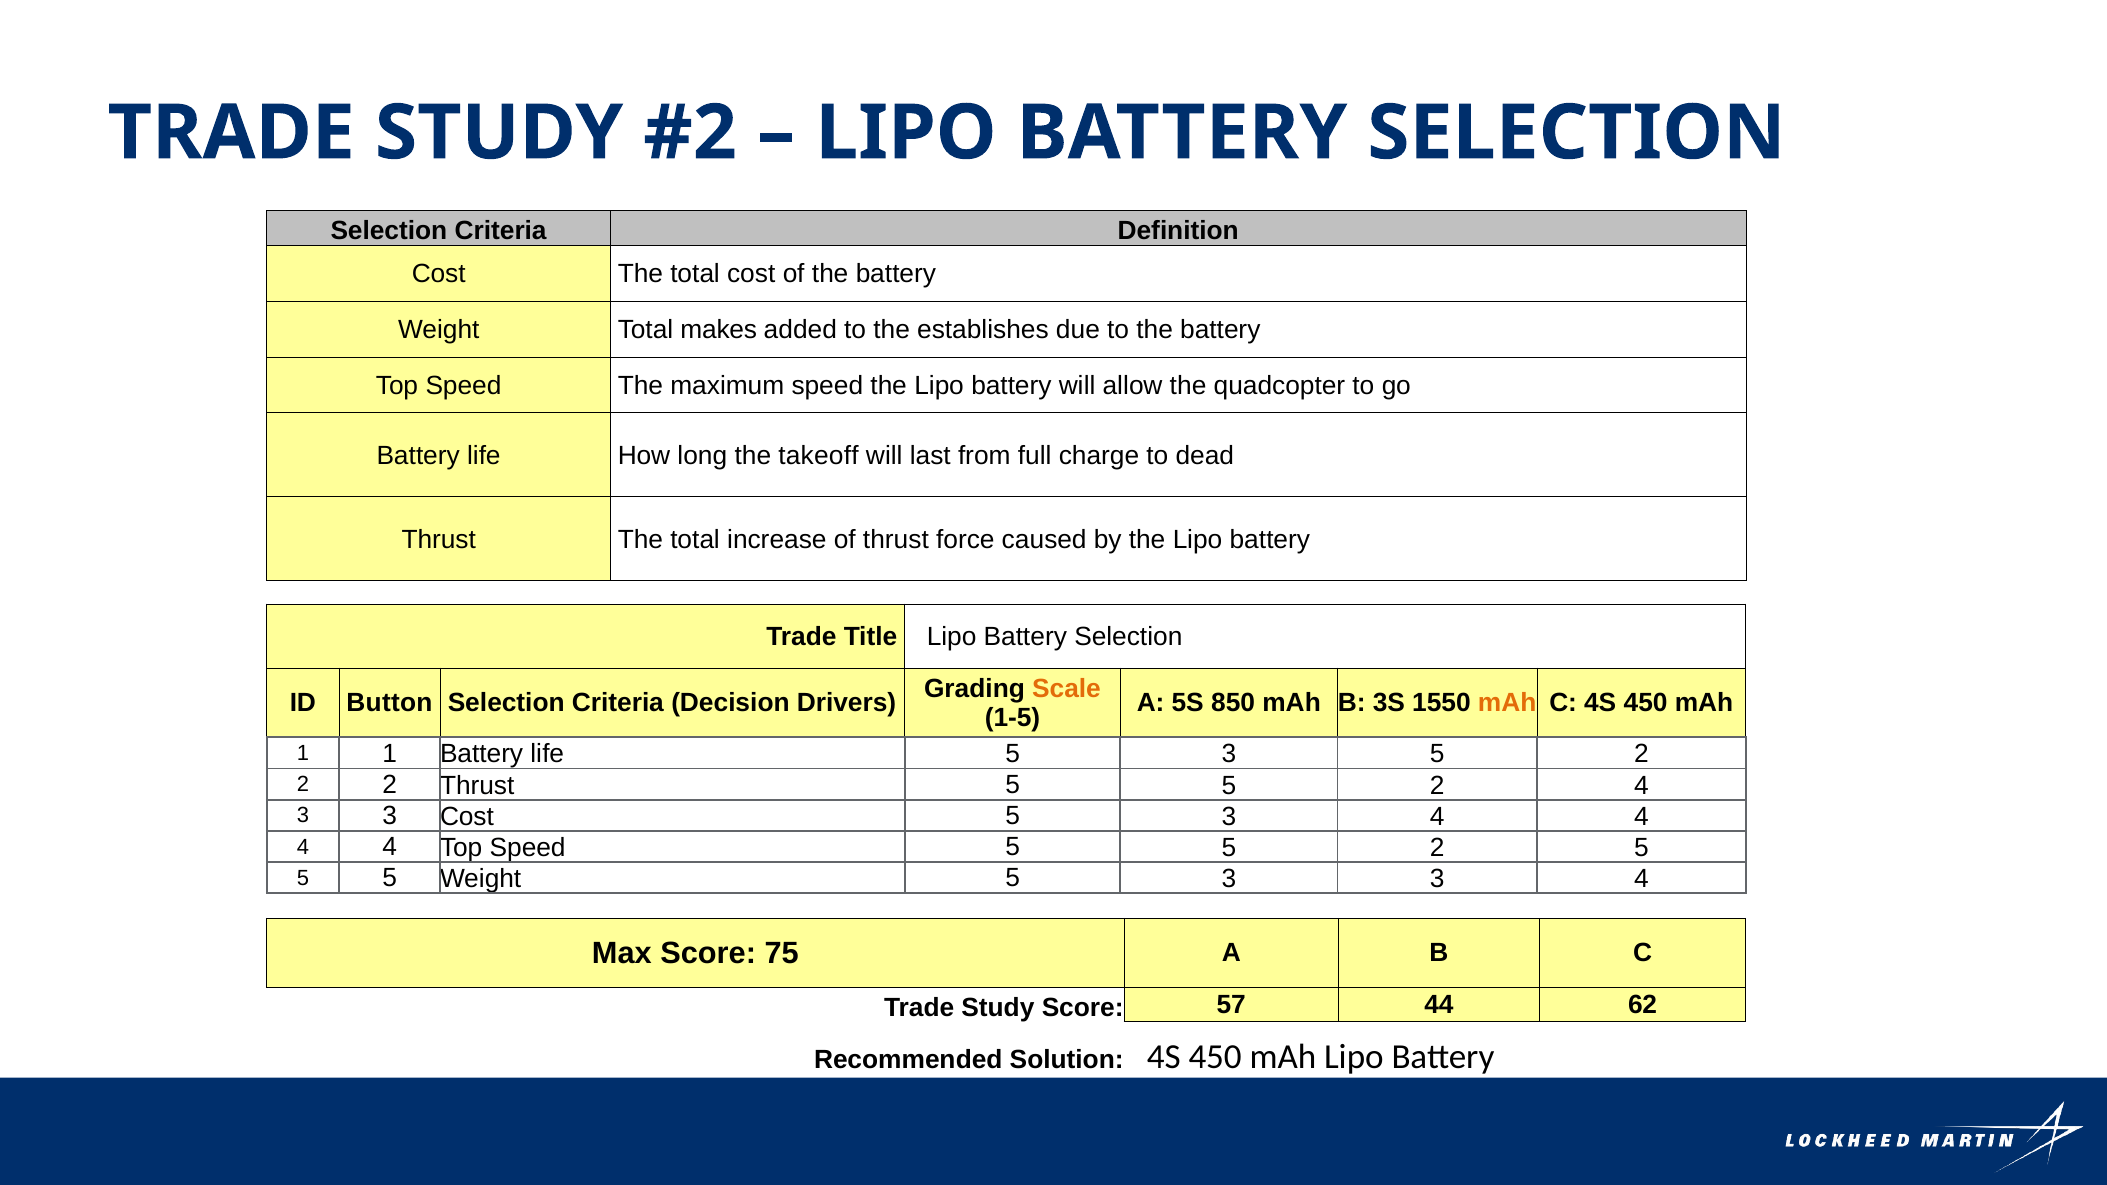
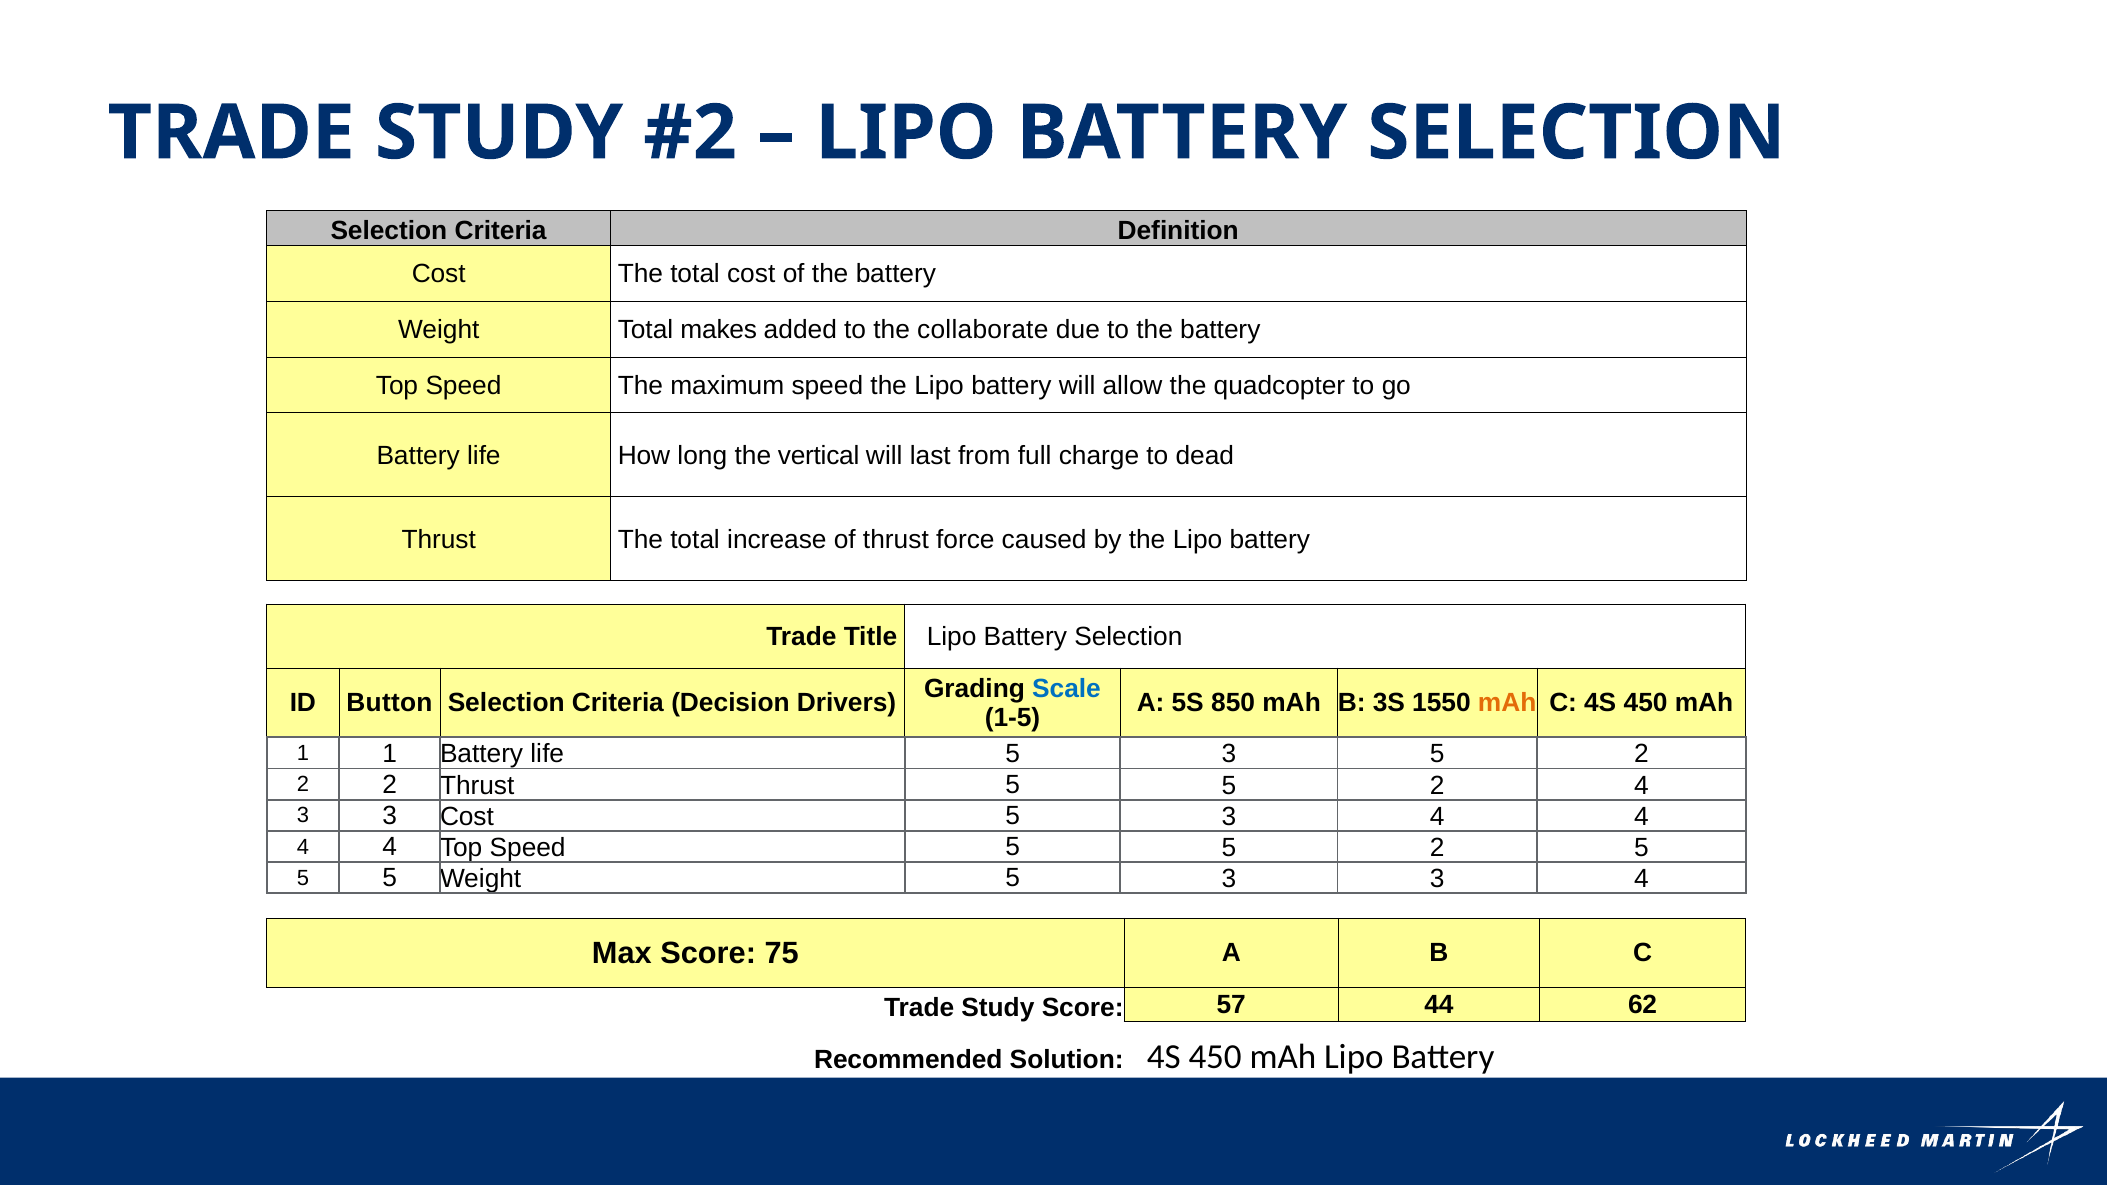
establishes: establishes -> collaborate
takeoff: takeoff -> vertical
Scale colour: orange -> blue
